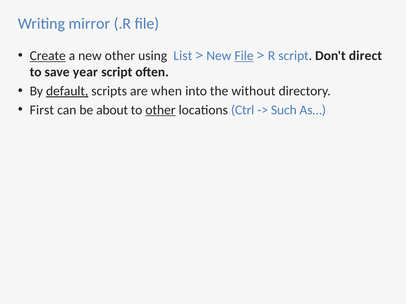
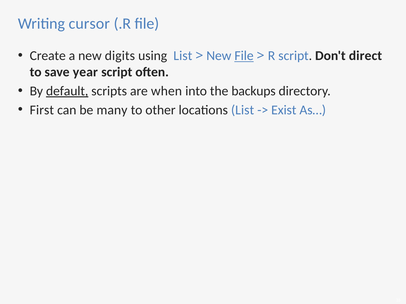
mirror: mirror -> cursor
Create underline: present -> none
new other: other -> digits
without: without -> backups
about: about -> many
other at (160, 110) underline: present -> none
locations Ctrl: Ctrl -> List
Such: Such -> Exist
